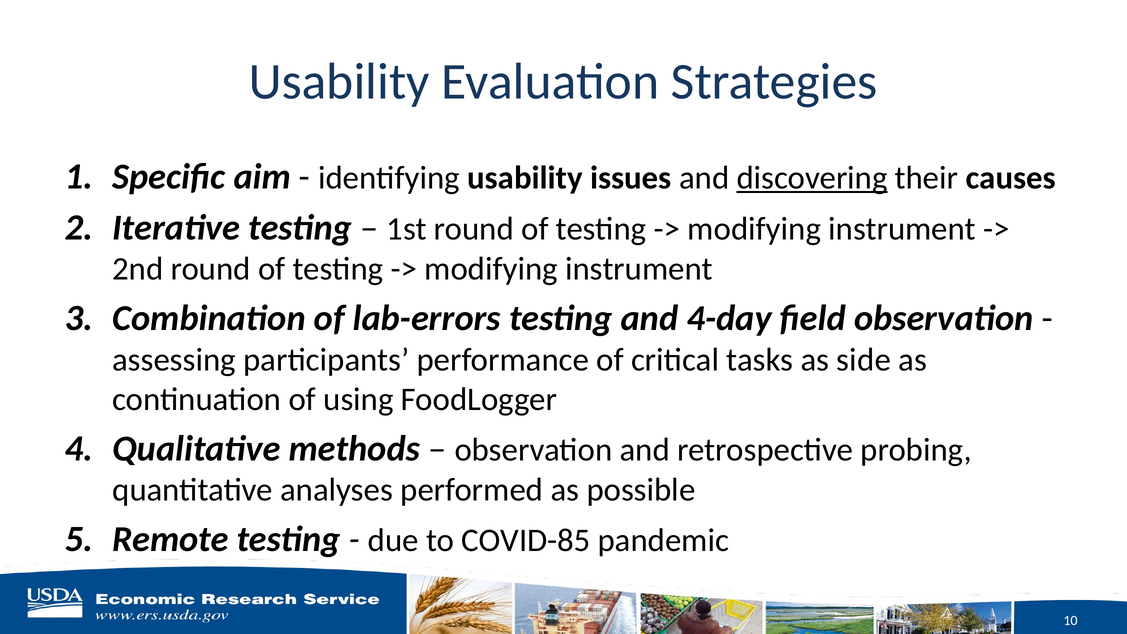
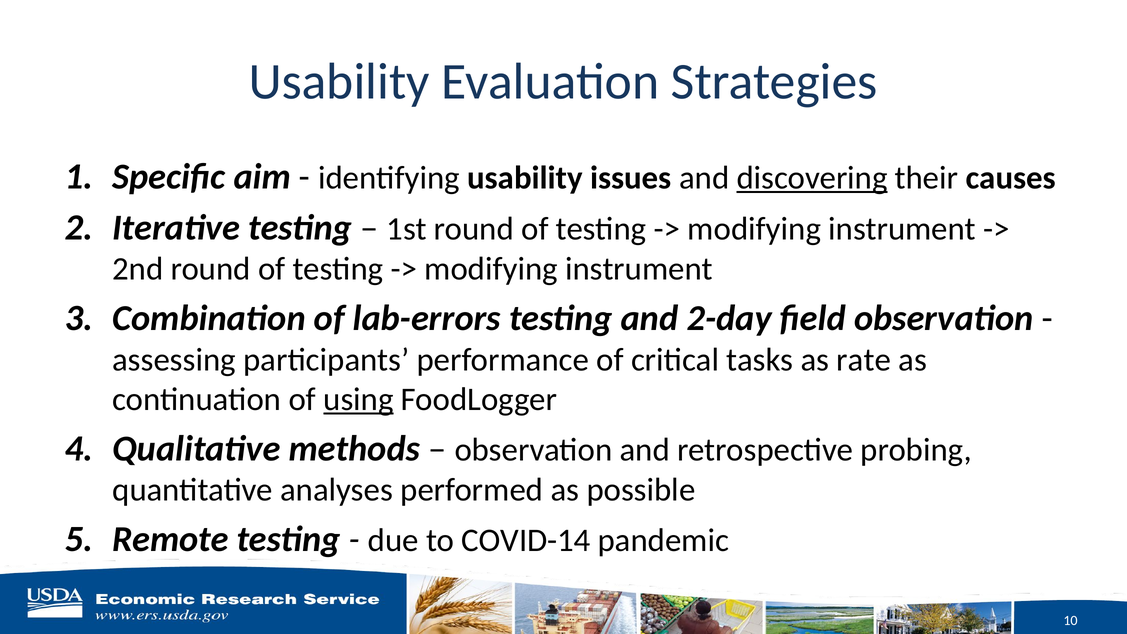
4-day: 4-day -> 2-day
side: side -> rate
using underline: none -> present
COVID-85: COVID-85 -> COVID-14
